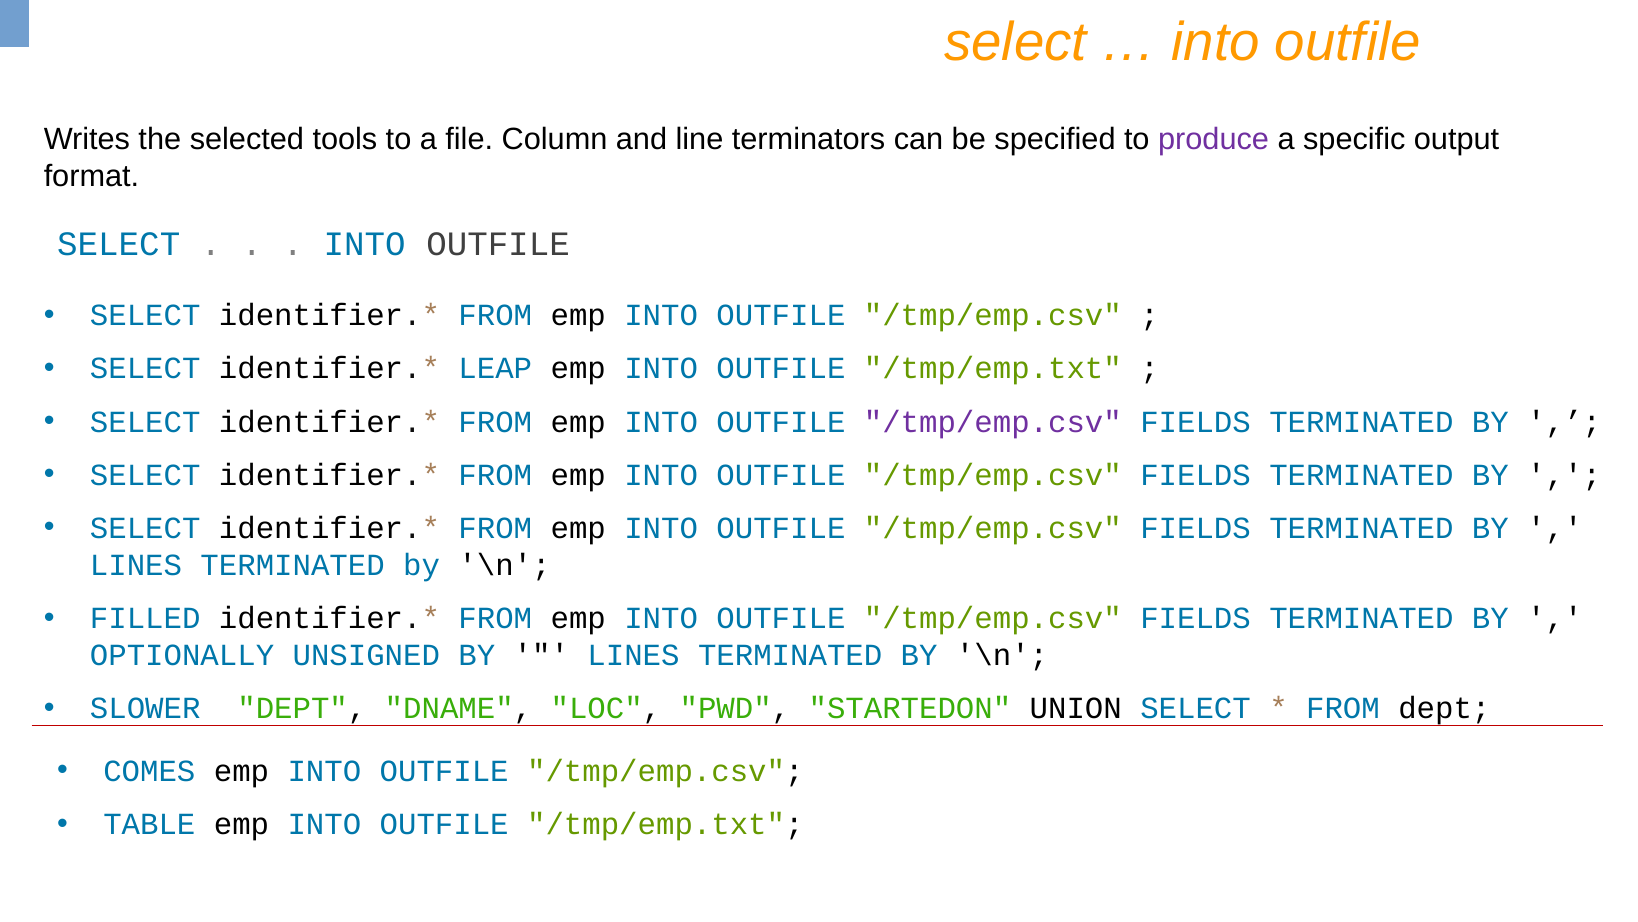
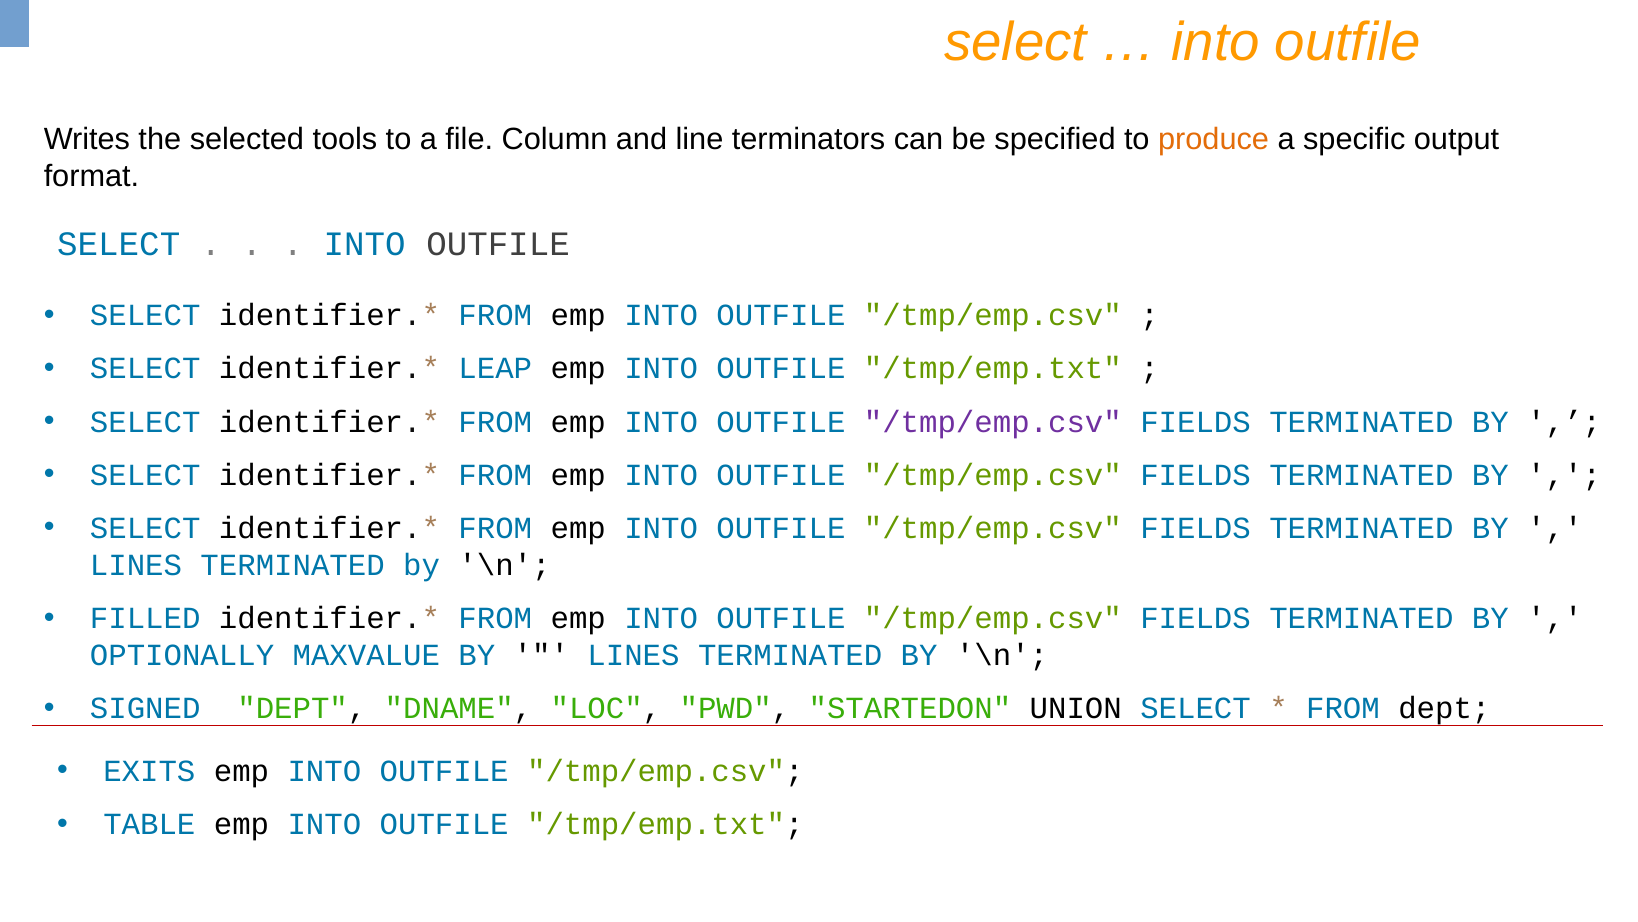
produce colour: purple -> orange
UNSIGNED: UNSIGNED -> MAXVALUE
SLOWER: SLOWER -> SIGNED
COMES: COMES -> EXITS
